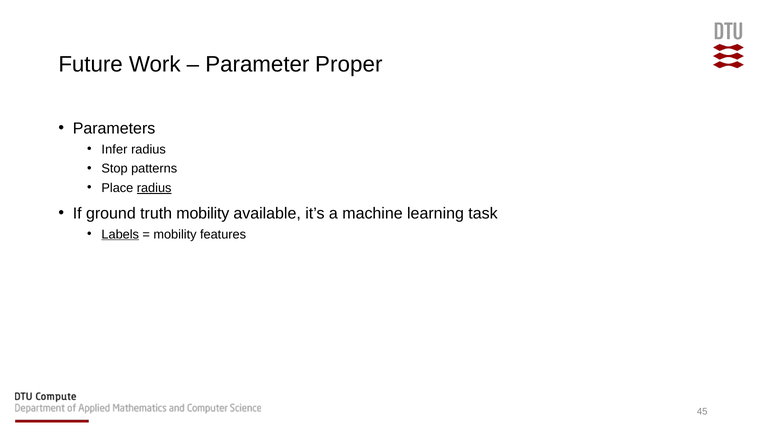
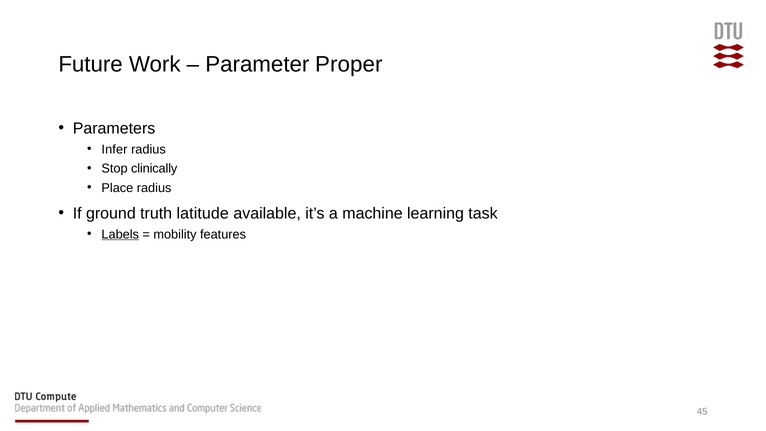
patterns: patterns -> clinically
radius at (154, 188) underline: present -> none
truth mobility: mobility -> latitude
